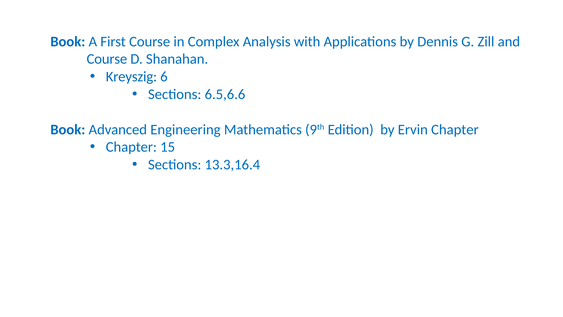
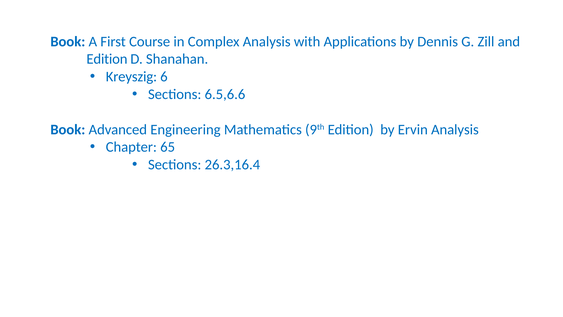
Course at (107, 59): Course -> Edition
Ervin Chapter: Chapter -> Analysis
15: 15 -> 65
13.3,16.4: 13.3,16.4 -> 26.3,16.4
